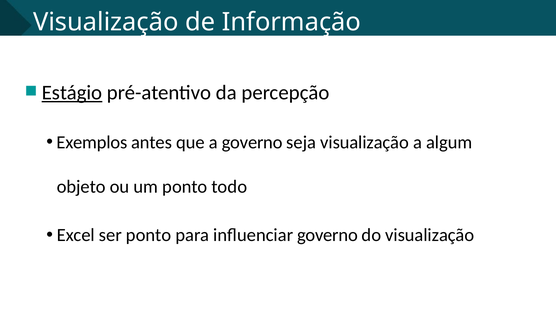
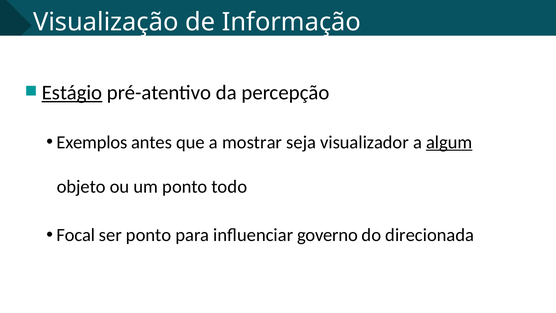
a governo: governo -> mostrar
seja visualização: visualização -> visualizador
algum underline: none -> present
Excel: Excel -> Focal
do visualização: visualização -> direcionada
